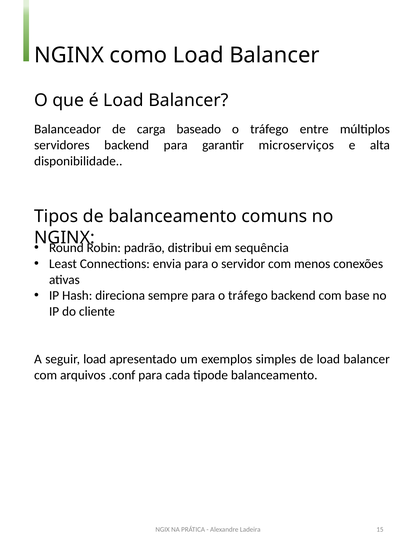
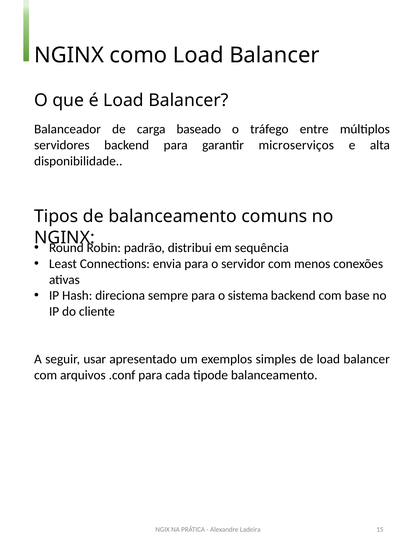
para o tráfego: tráfego -> sistema
seguir load: load -> usar
